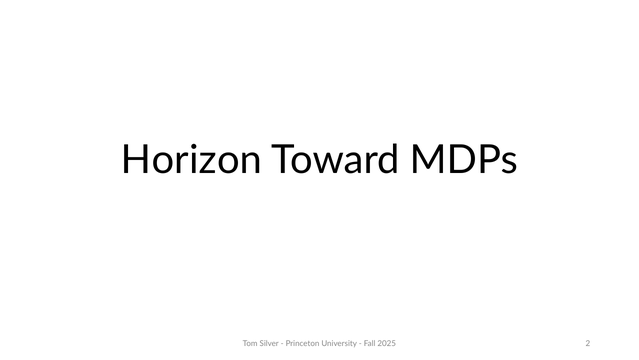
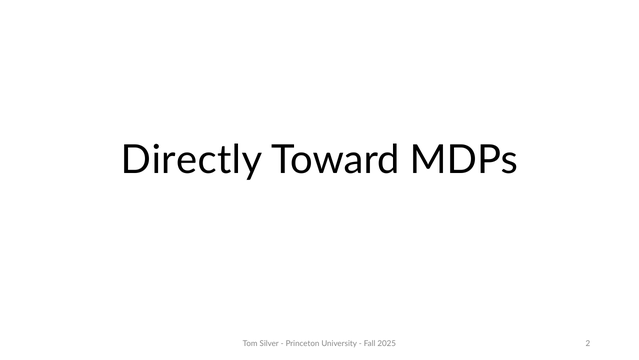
Horizon: Horizon -> Directly
